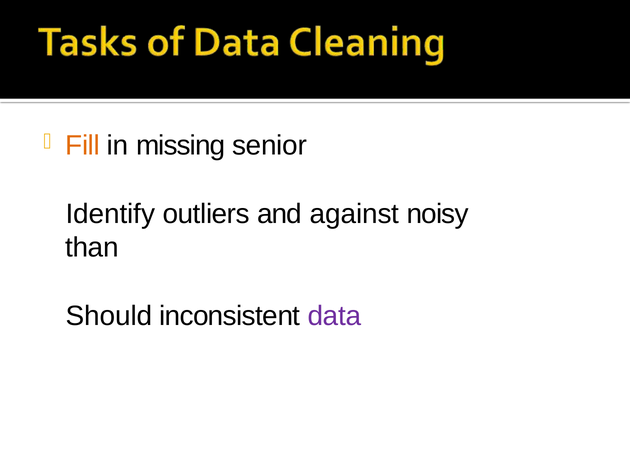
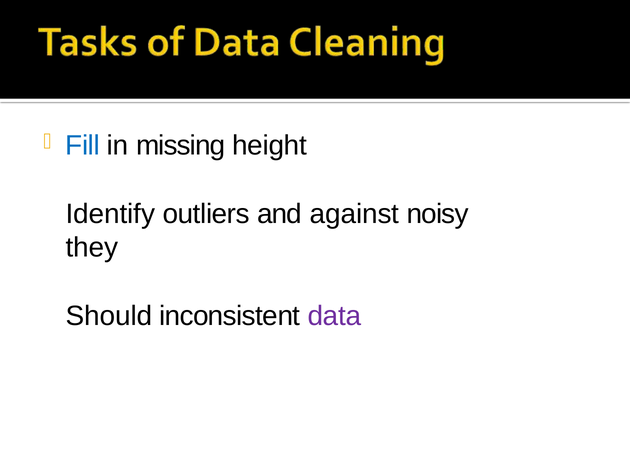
Fill colour: orange -> blue
senior: senior -> height
than: than -> they
